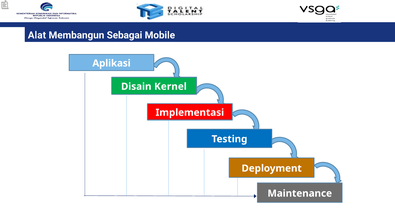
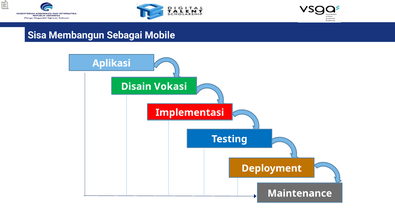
Alat: Alat -> Sisa
Kernel: Kernel -> Vokasi
